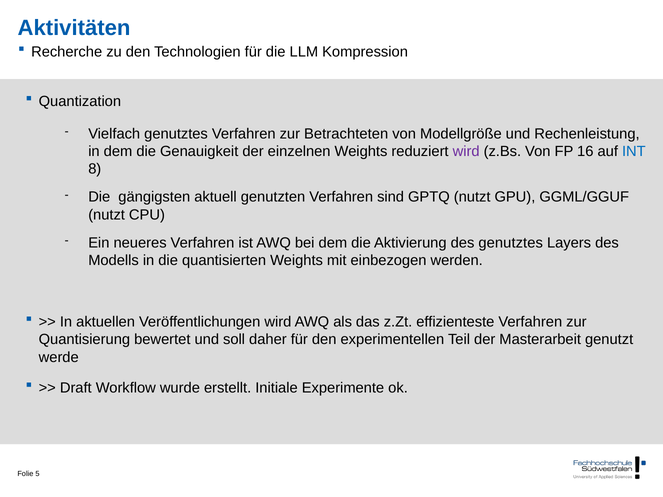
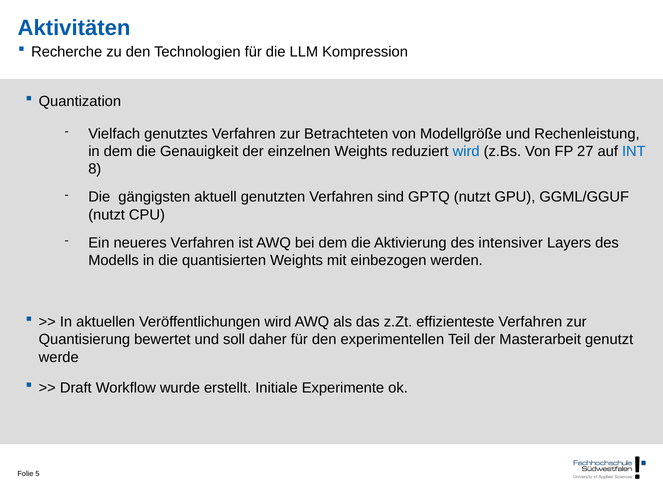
wird at (466, 151) colour: purple -> blue
16: 16 -> 27
des genutztes: genutztes -> intensiver
